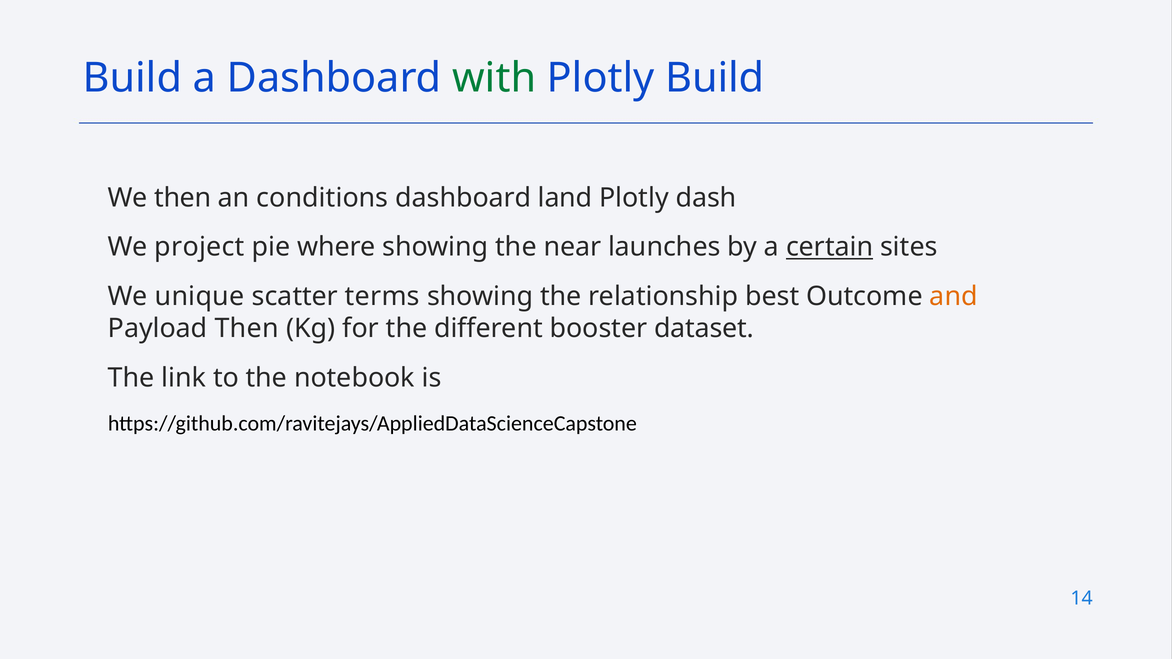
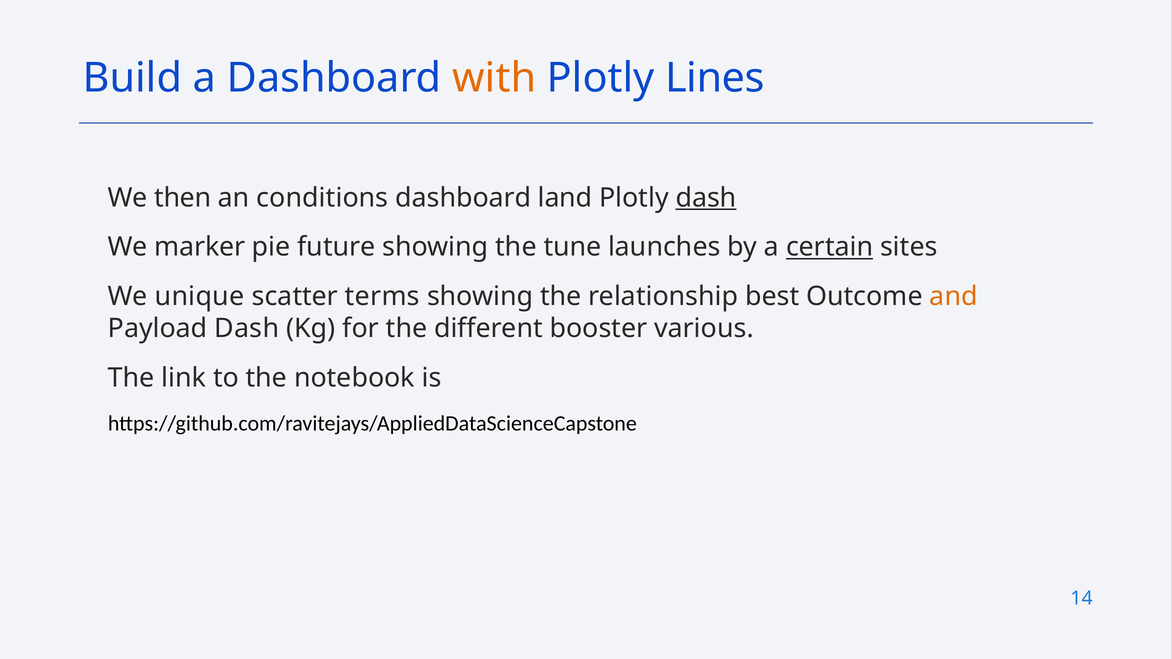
with colour: green -> orange
Plotly Build: Build -> Lines
dash at (706, 198) underline: none -> present
project: project -> marker
where: where -> future
near: near -> tune
Payload Then: Then -> Dash
dataset: dataset -> various
